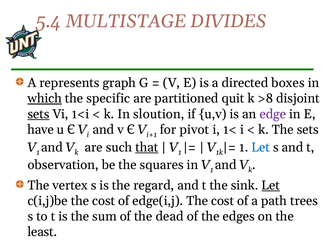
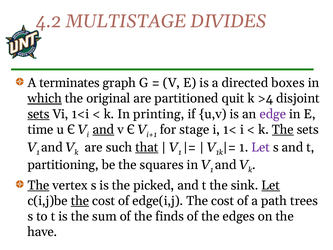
5.4: 5.4 -> 4.2
represents: represents -> terminates
specific: specific -> original
>8: >8 -> >4
sloution: sloution -> printing
have: have -> time
and at (103, 129) underline: none -> present
pivot: pivot -> stage
The at (283, 129) underline: none -> present
Let at (261, 147) colour: blue -> purple
observation: observation -> partitioning
The at (38, 185) underline: none -> present
regard: regard -> picked
the at (80, 201) underline: none -> present
dead: dead -> finds
least: least -> have
